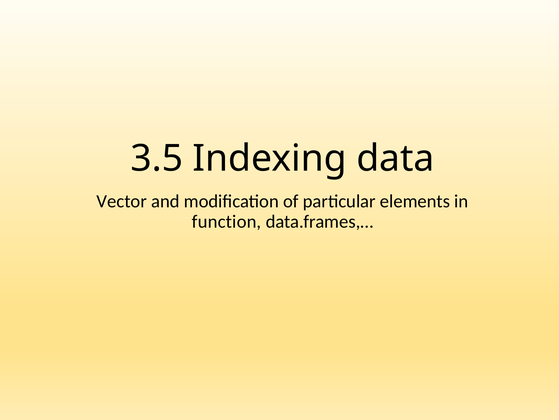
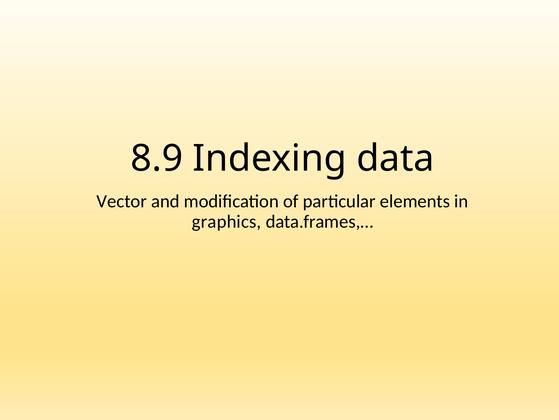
3.5: 3.5 -> 8.9
function: function -> graphics
